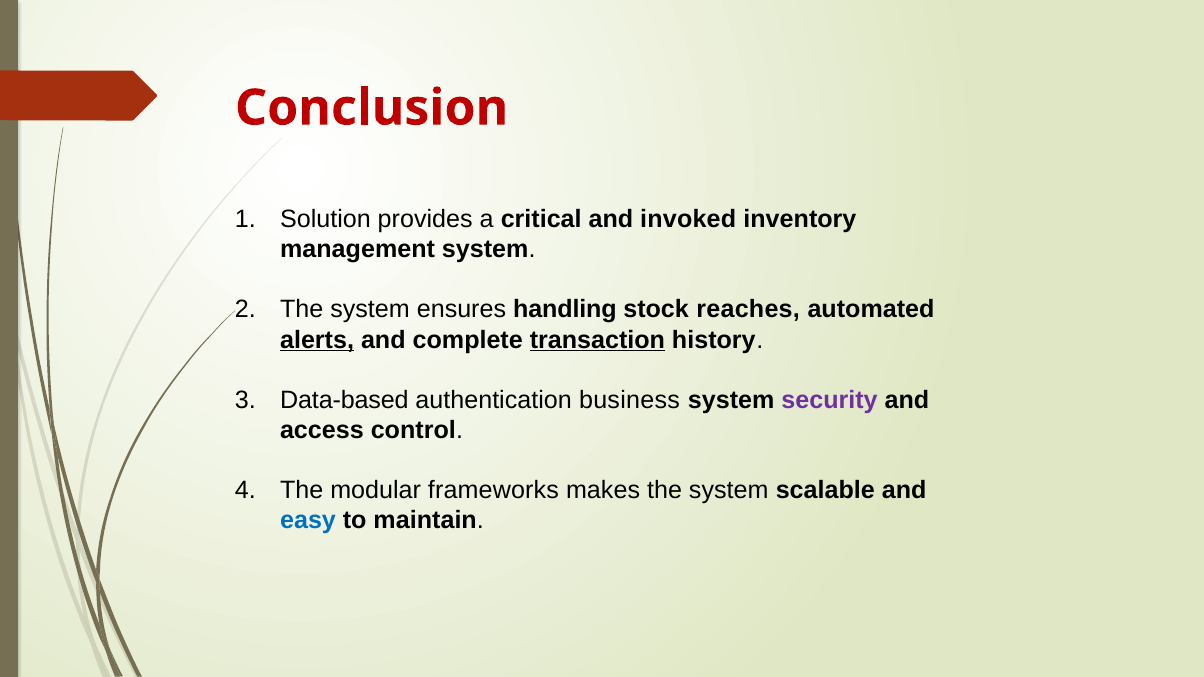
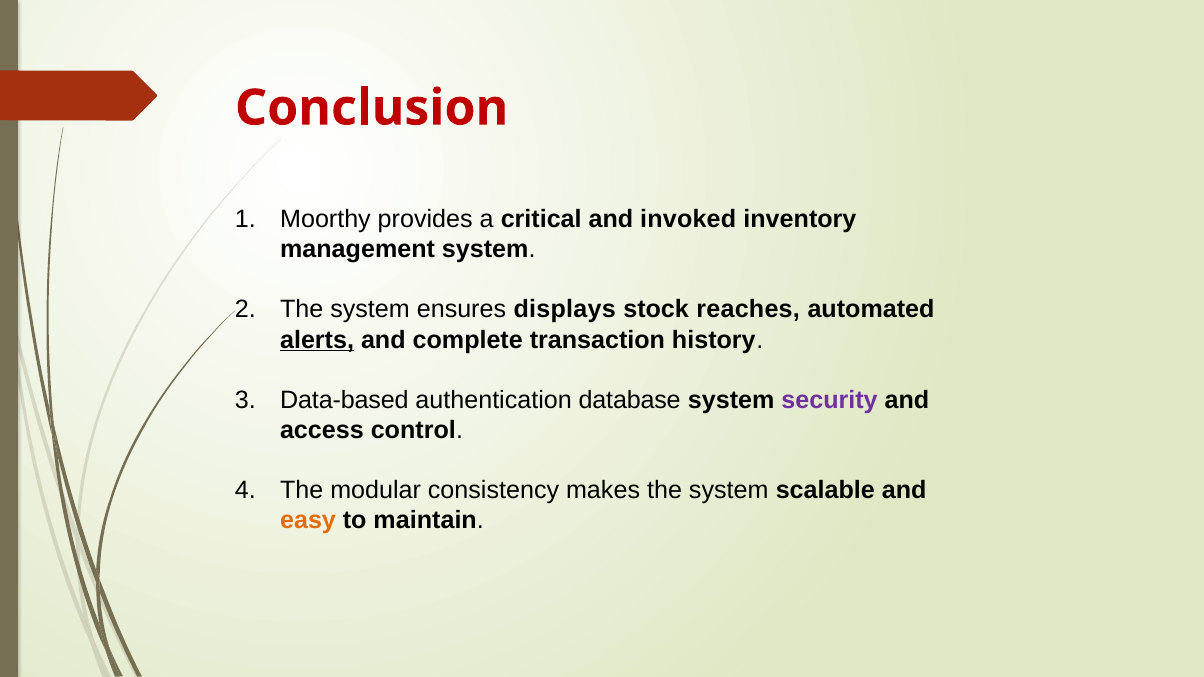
Solution: Solution -> Moorthy
handling: handling -> displays
transaction underline: present -> none
business: business -> database
frameworks: frameworks -> consistency
easy colour: blue -> orange
